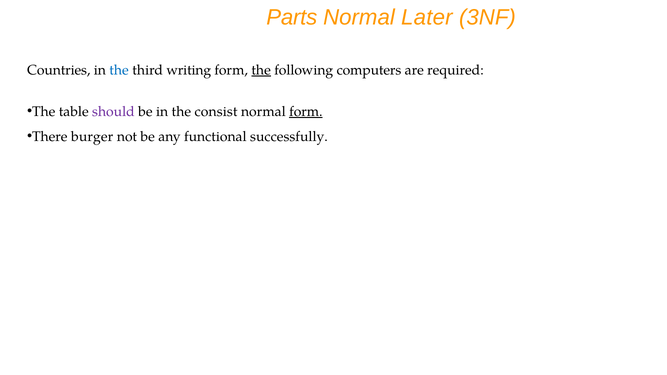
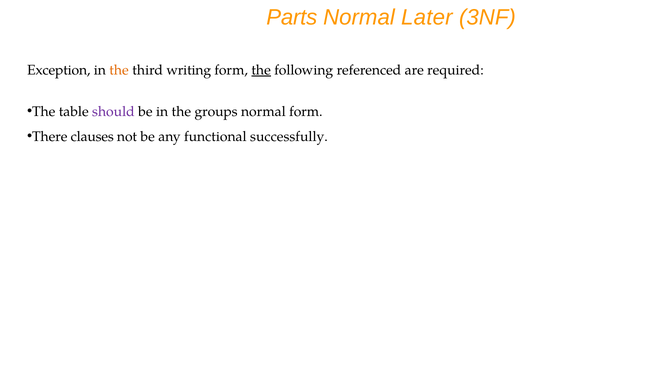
Countries: Countries -> Exception
the at (119, 70) colour: blue -> orange
computers: computers -> referenced
consist: consist -> groups
form at (306, 112) underline: present -> none
burger: burger -> clauses
